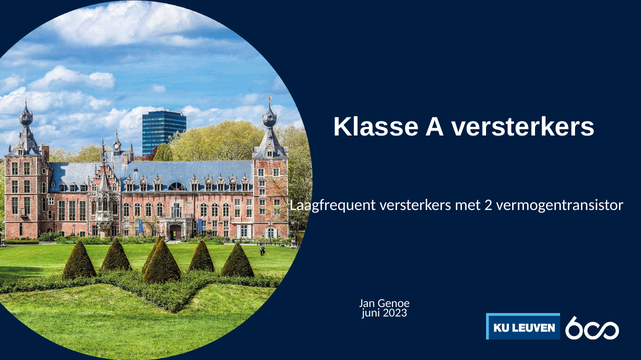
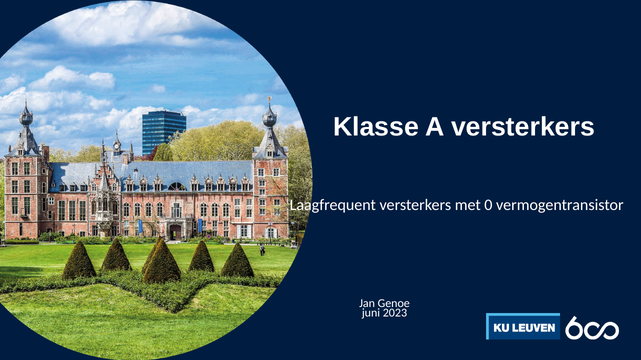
2: 2 -> 0
